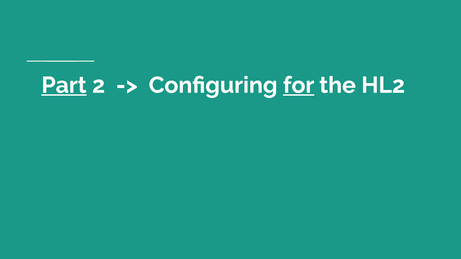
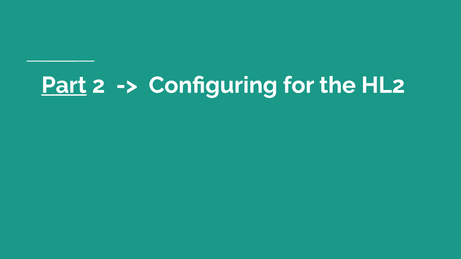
for underline: present -> none
